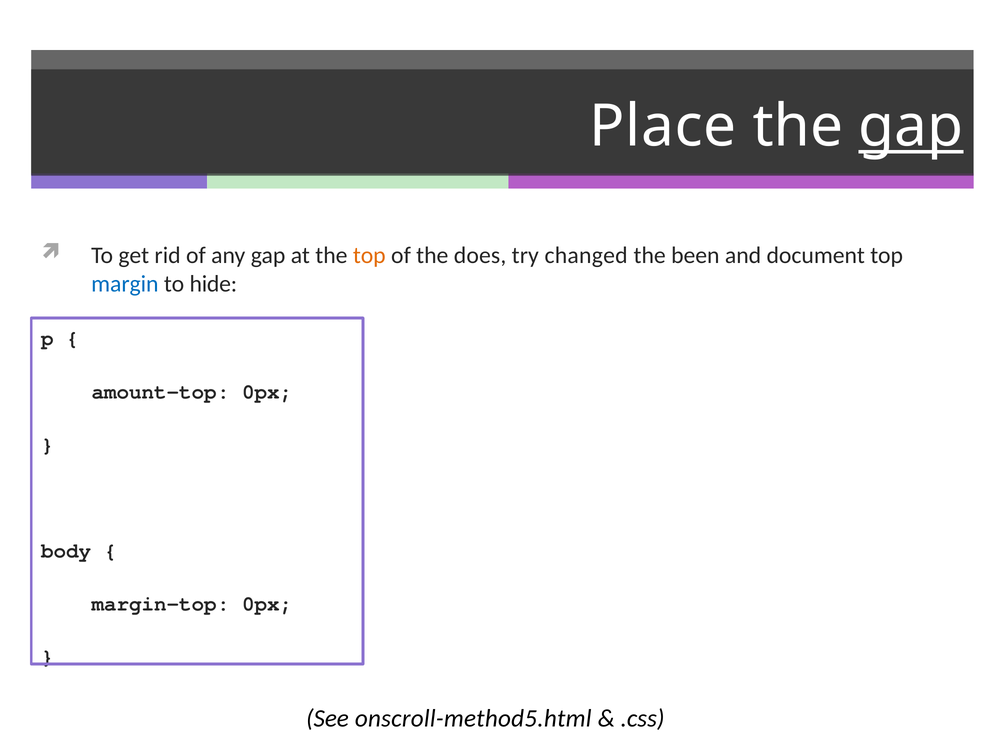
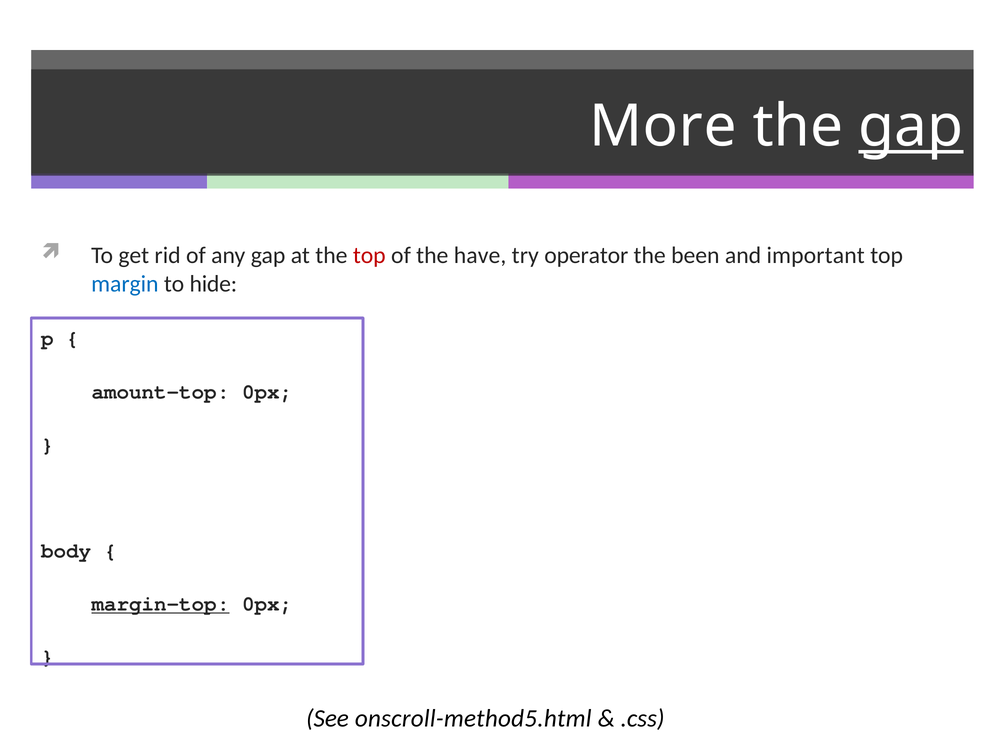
Place: Place -> More
top at (369, 255) colour: orange -> red
does: does -> have
changed: changed -> operator
document: document -> important
margin-top underline: none -> present
